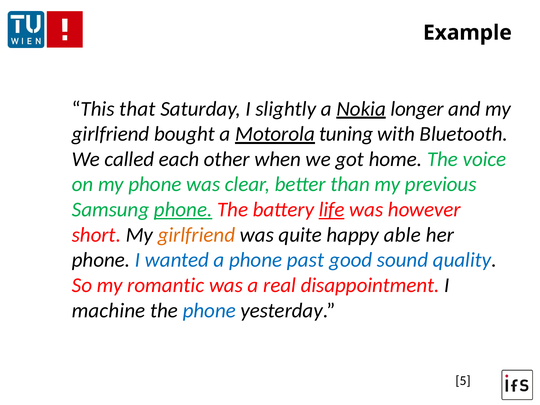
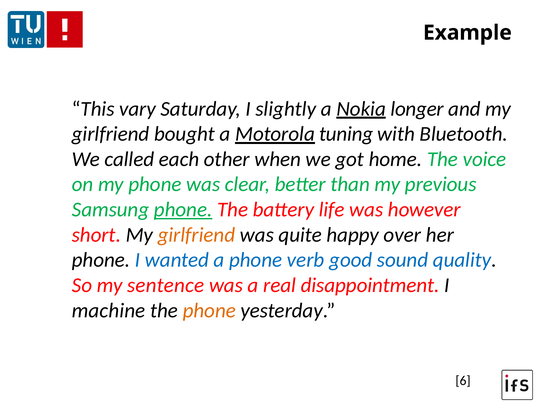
that: that -> vary
life underline: present -> none
able: able -> over
past: past -> verb
romantic: romantic -> sentence
phone at (209, 310) colour: blue -> orange
5: 5 -> 6
